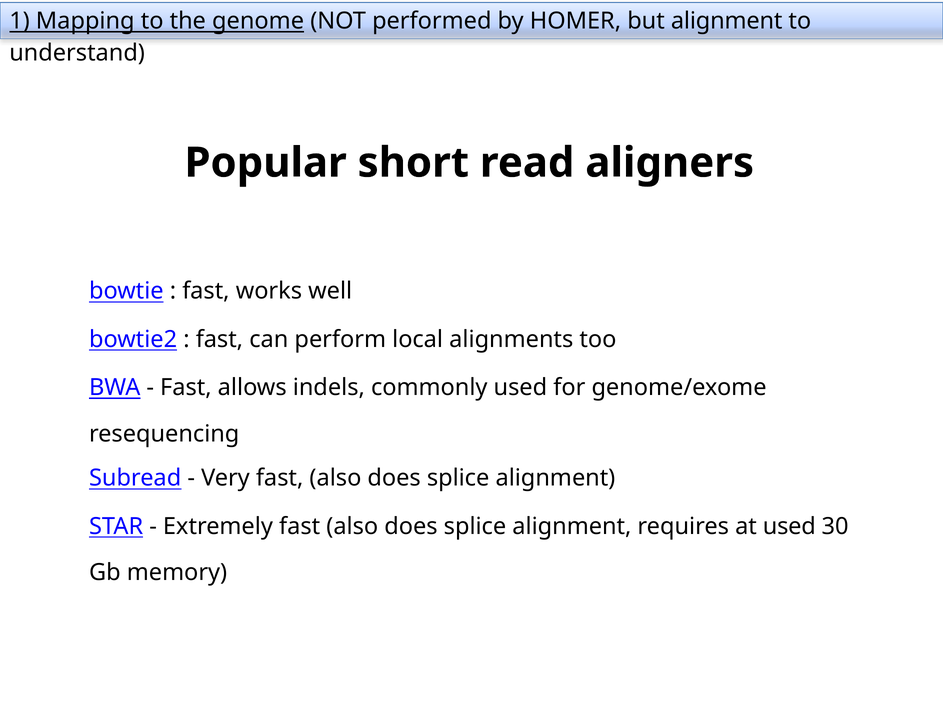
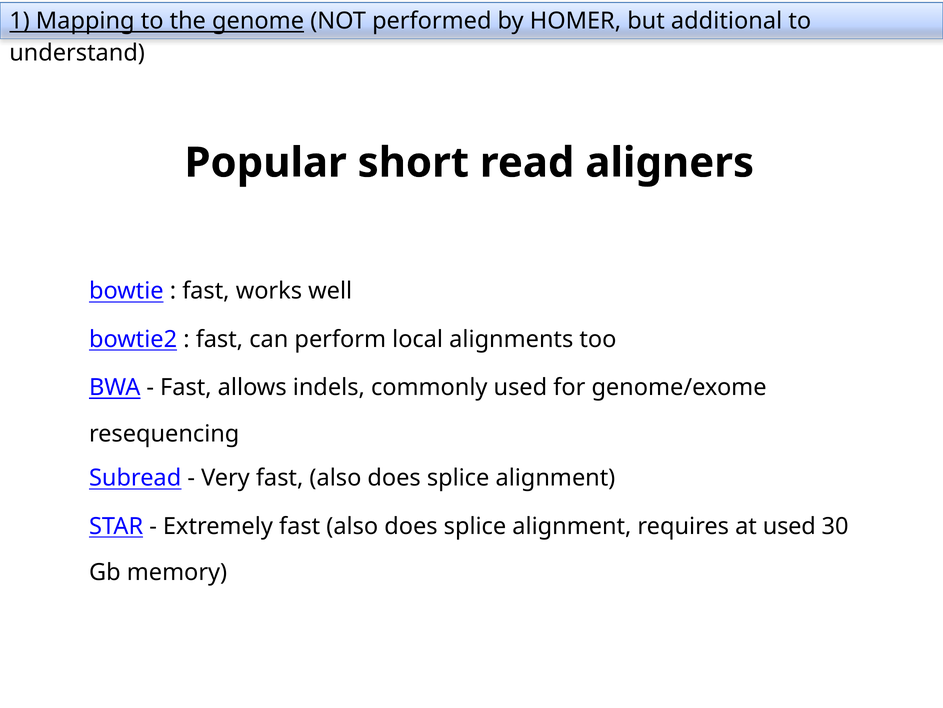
but alignment: alignment -> additional
